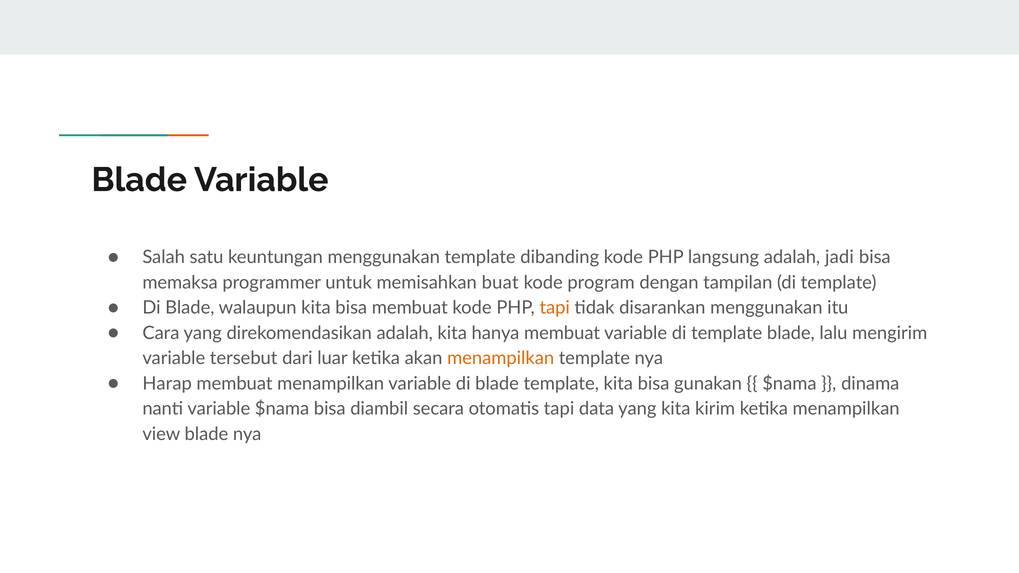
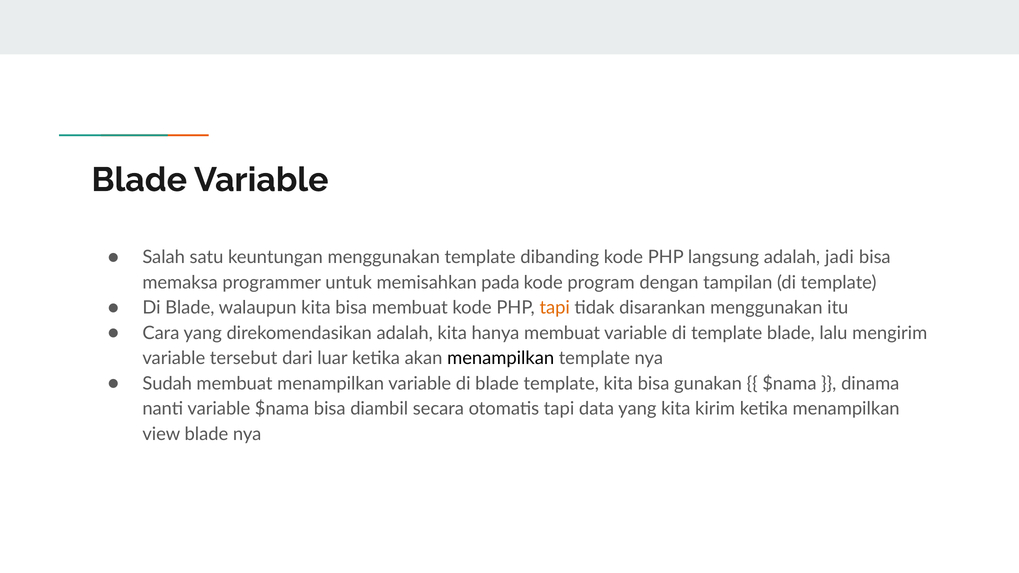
buat: buat -> pada
menampilkan at (501, 359) colour: orange -> black
Harap: Harap -> Sudah
